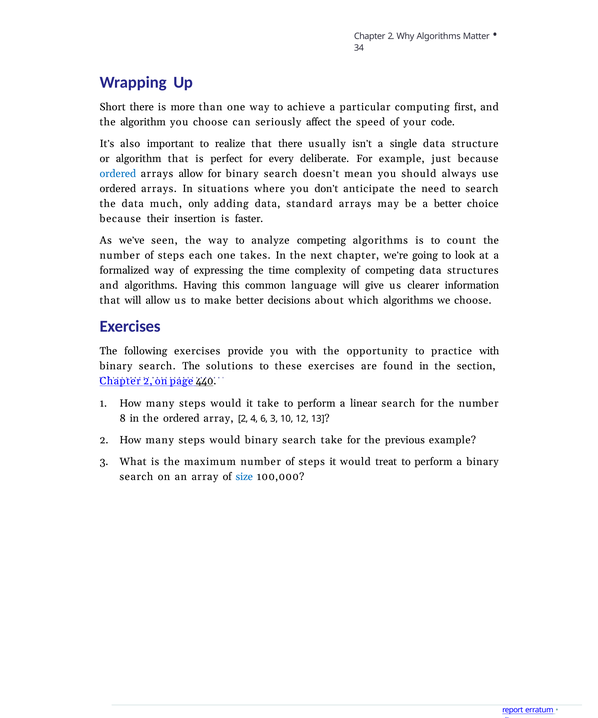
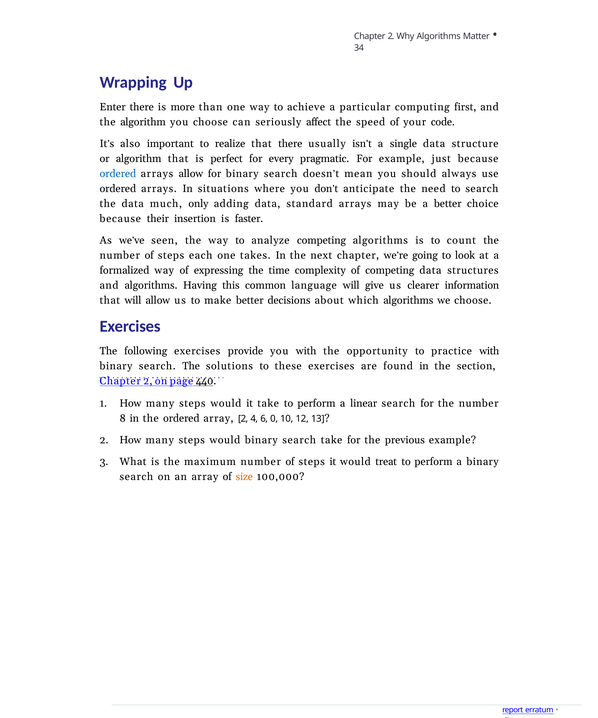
Short: Short -> Enter
deliberate: deliberate -> pragmatic
6 3: 3 -> 0
size colour: blue -> orange
